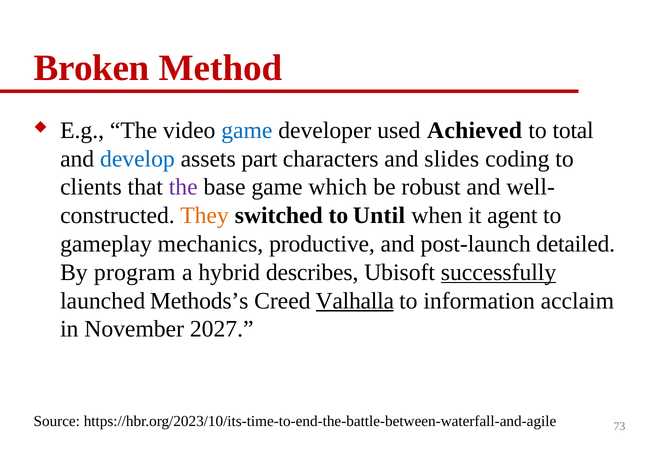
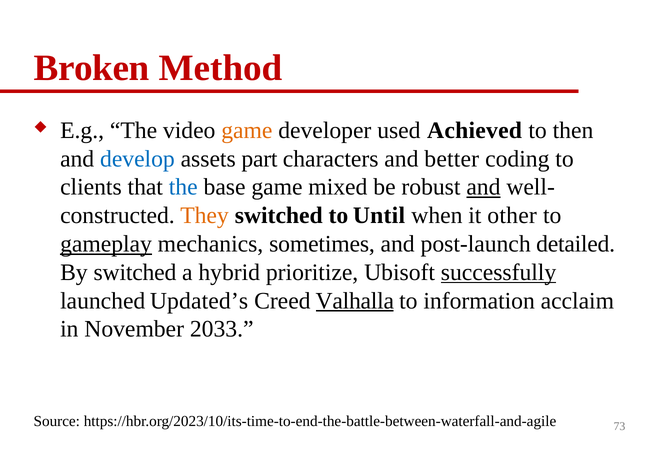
game at (247, 130) colour: blue -> orange
total: total -> then
slides: slides -> better
the at (183, 187) colour: purple -> blue
which: which -> mixed
and at (483, 187) underline: none -> present
agent: agent -> other
gameplay underline: none -> present
productive: productive -> sometimes
By program: program -> switched
describes: describes -> prioritize
Methods’s: Methods’s -> Updated’s
2027: 2027 -> 2033
